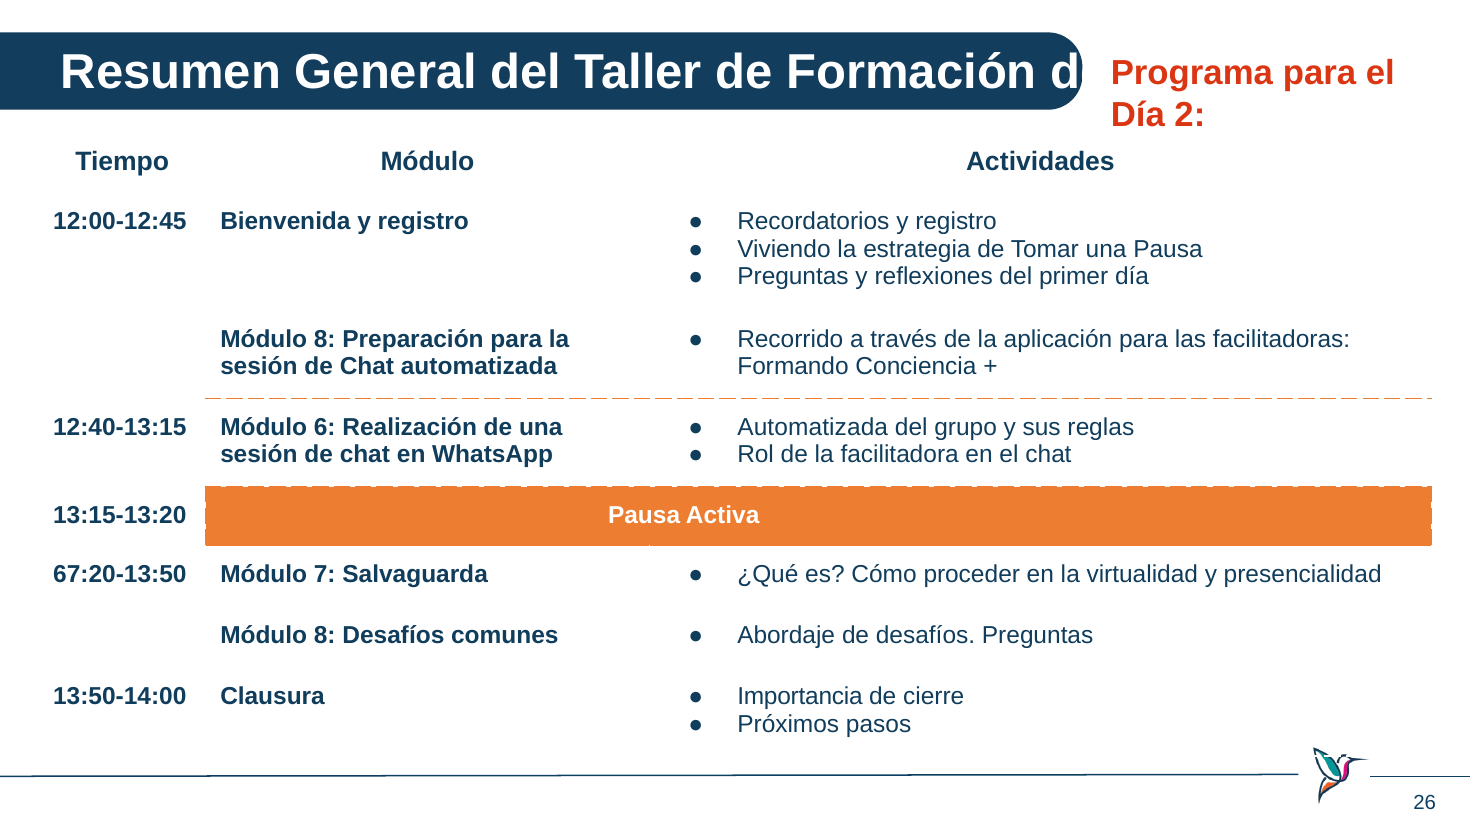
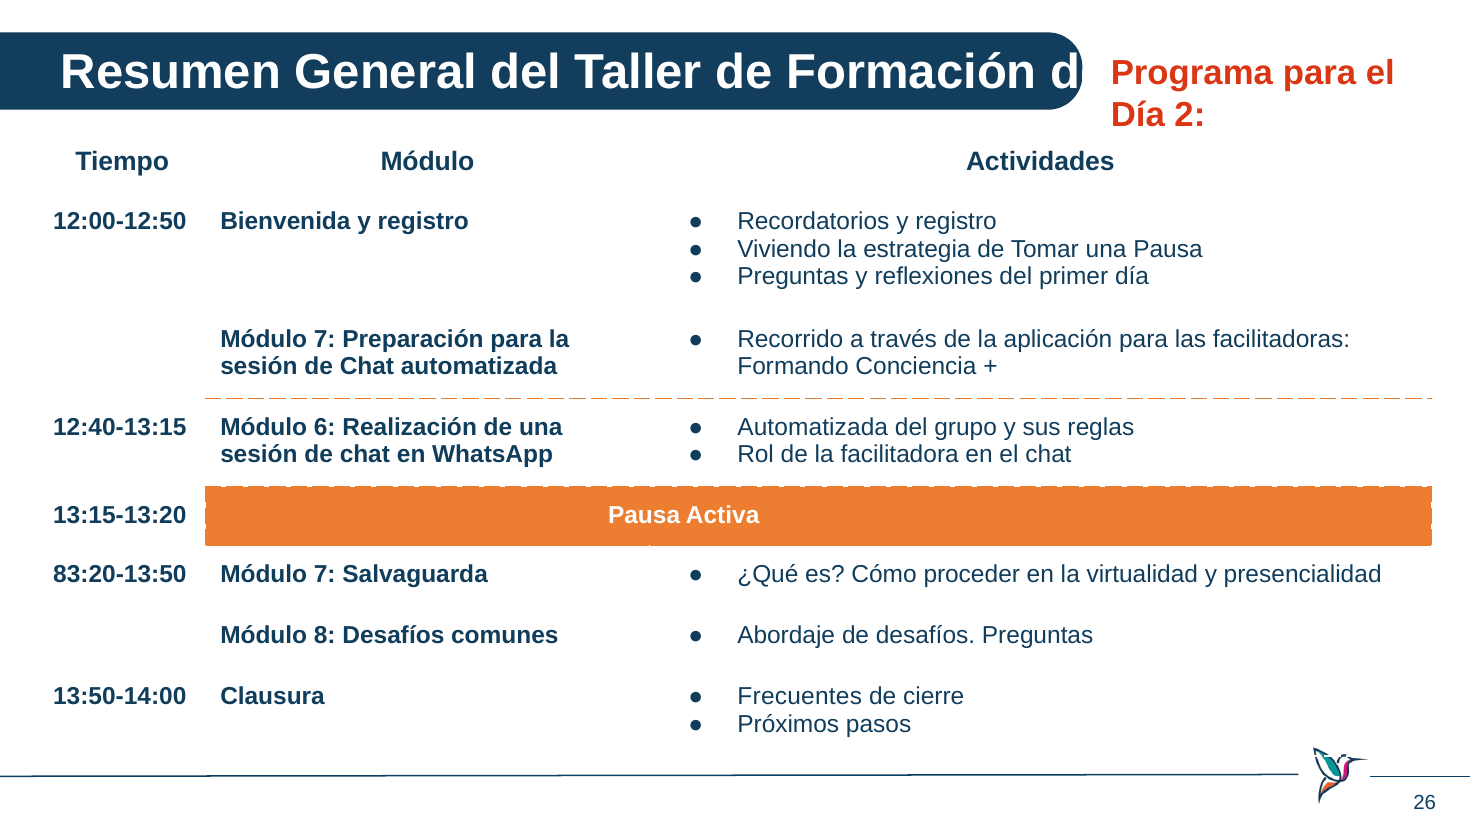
12:00-12:45: 12:00-12:45 -> 12:00-12:50
8 at (325, 339): 8 -> 7
67:20-13:50: 67:20-13:50 -> 83:20-13:50
Importancia: Importancia -> Frecuentes
